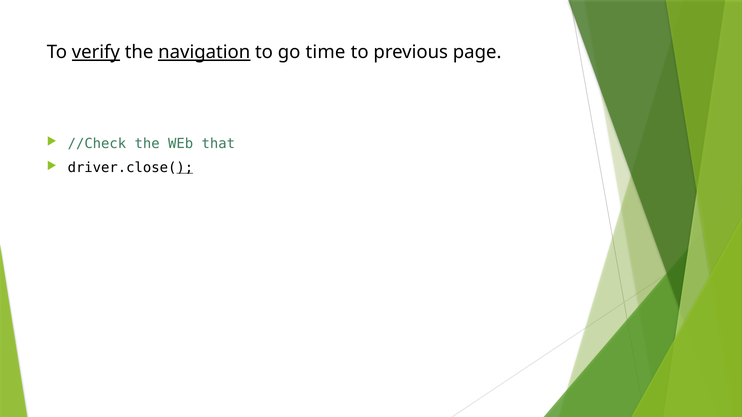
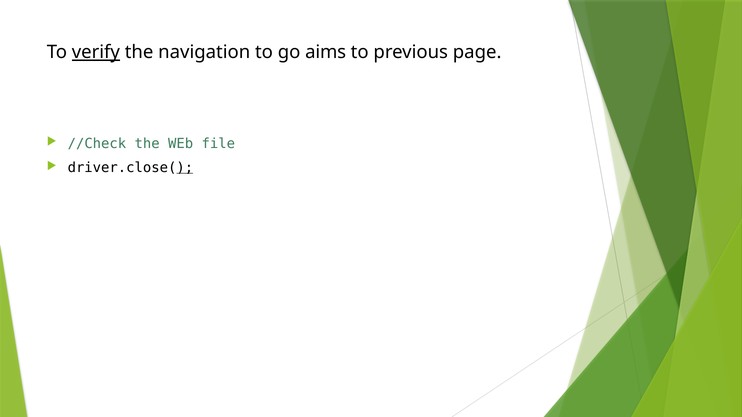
navigation underline: present -> none
time: time -> aims
that: that -> file
